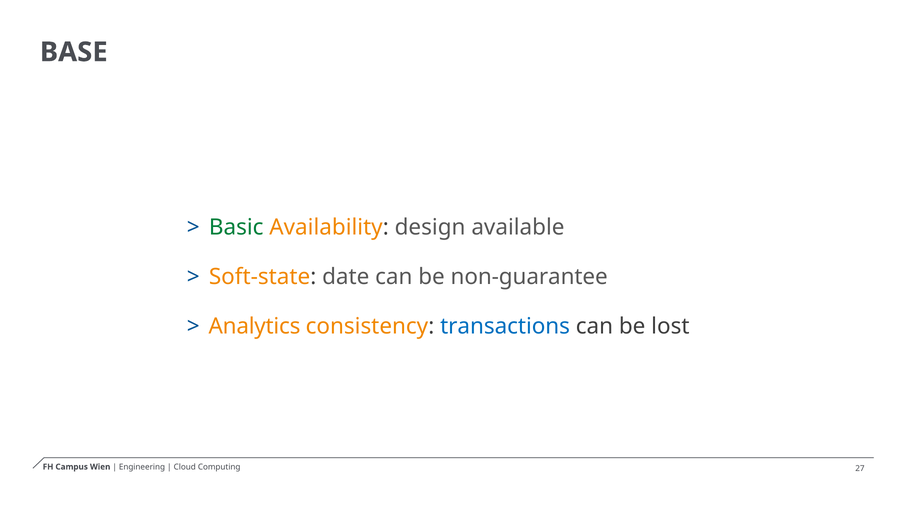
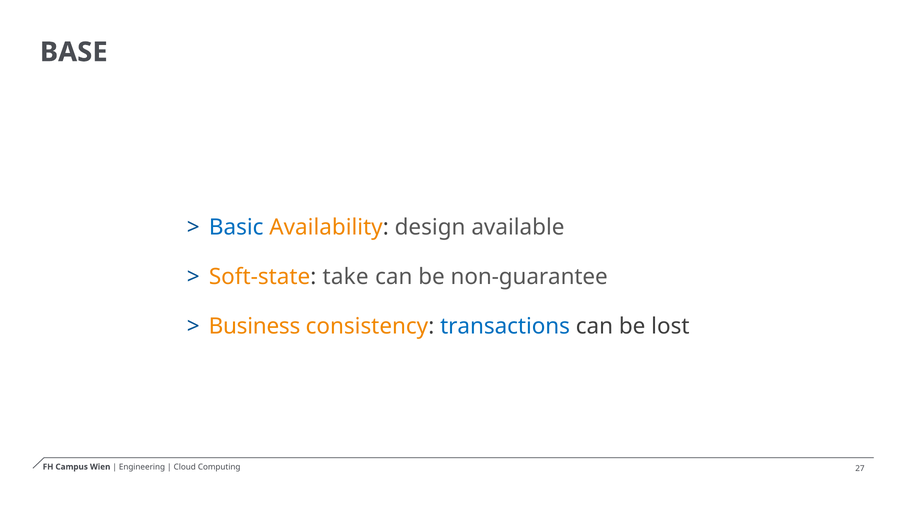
Basic colour: green -> blue
date: date -> take
Analytics: Analytics -> Business
